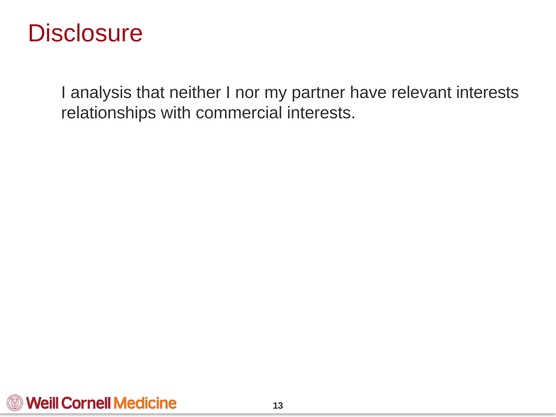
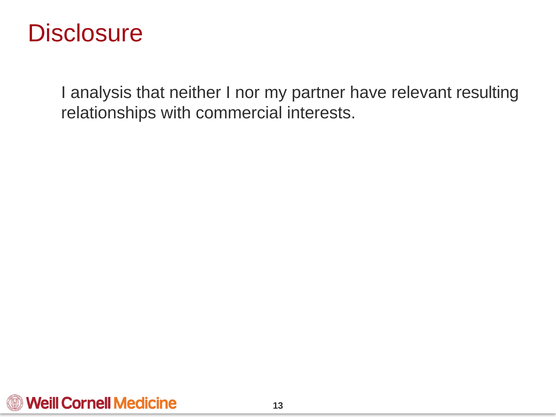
relevant interests: interests -> resulting
